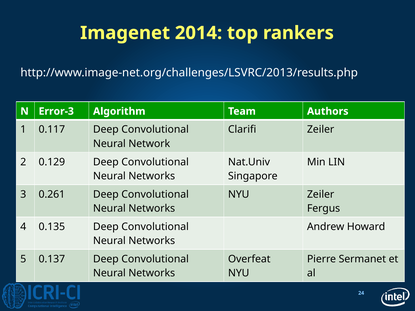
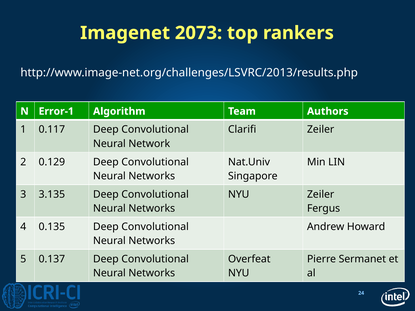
2014: 2014 -> 2073
Error-3: Error-3 -> Error-1
0.261: 0.261 -> 3.135
